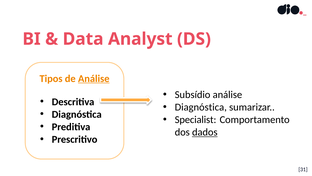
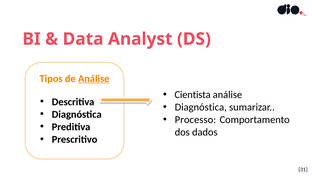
Subsídio: Subsídio -> Cientista
Specialist: Specialist -> Processo
dados underline: present -> none
